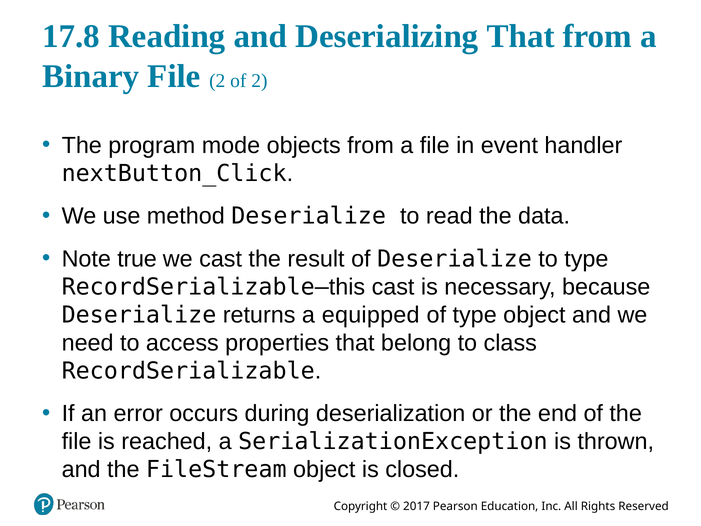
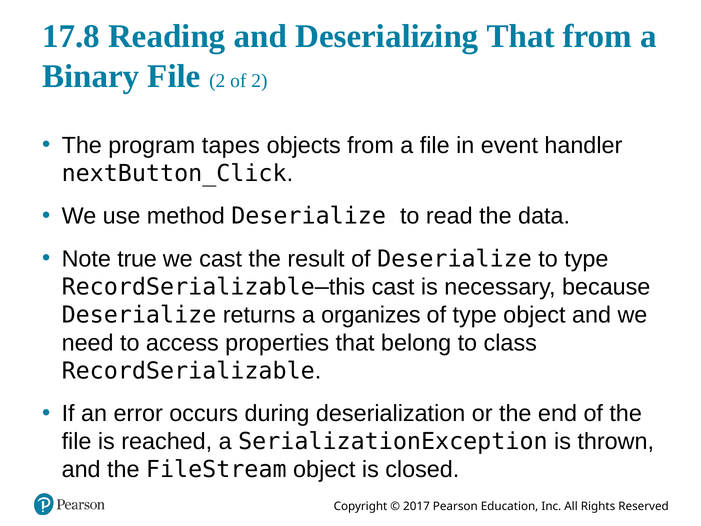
mode: mode -> tapes
equipped: equipped -> organizes
